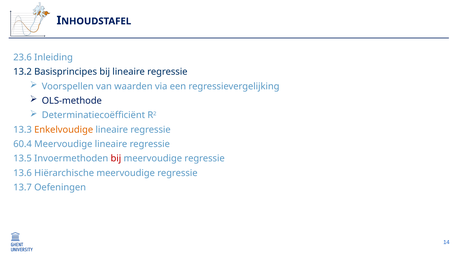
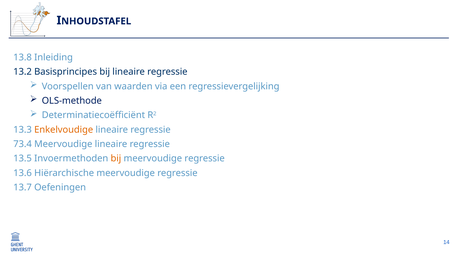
23.6: 23.6 -> 13.8
60.4: 60.4 -> 73.4
bij at (116, 159) colour: red -> orange
